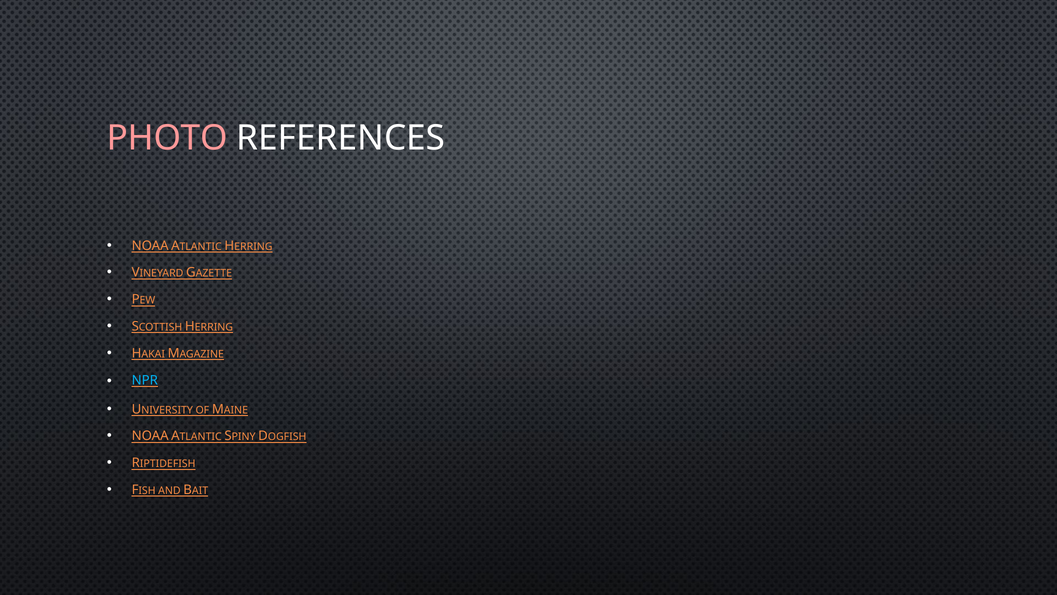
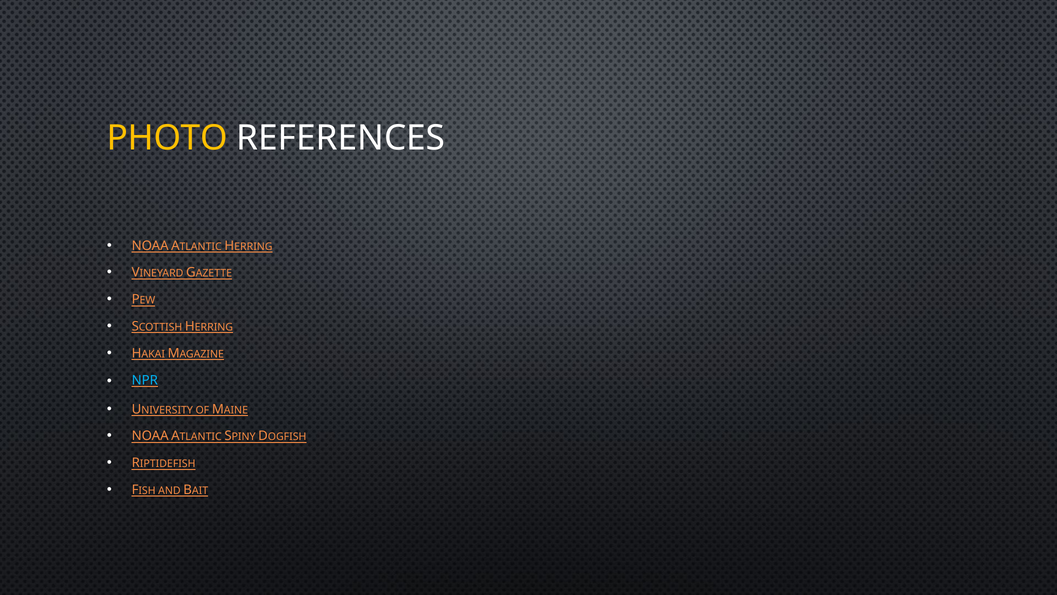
PHOTO colour: pink -> yellow
